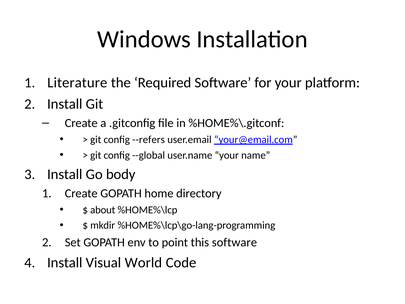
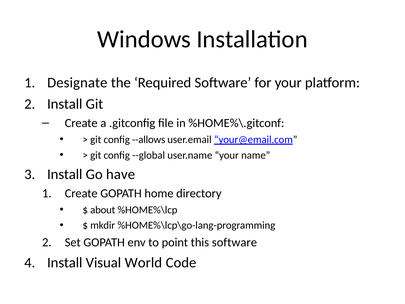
Literature: Literature -> Designate
--refers: --refers -> --allows
body: body -> have
